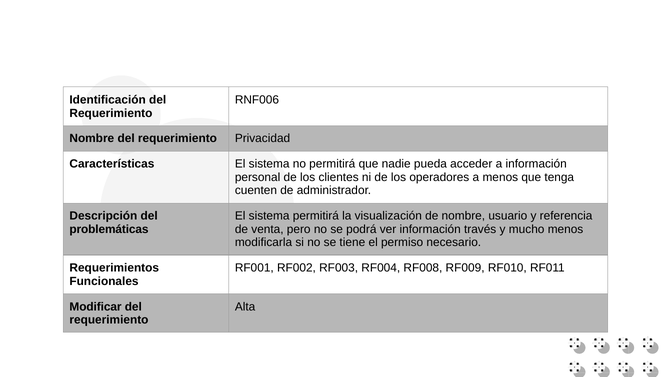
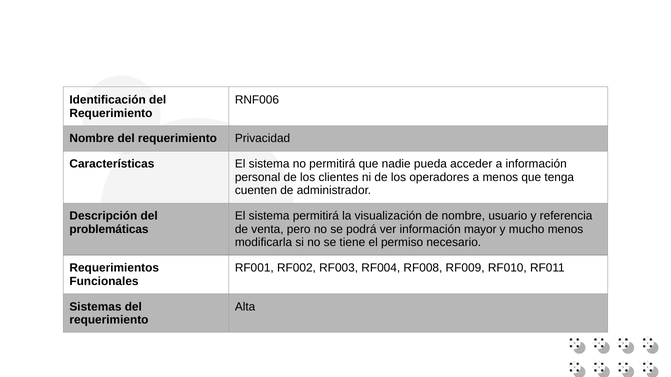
través: través -> mayor
Modificar: Modificar -> Sistemas
